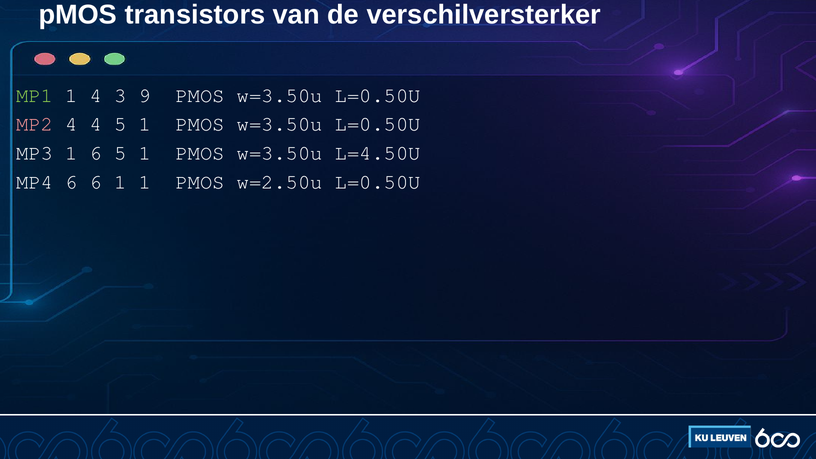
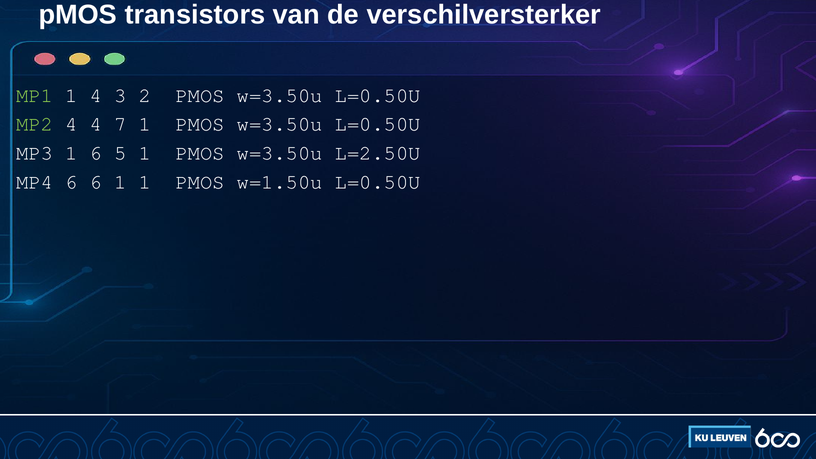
9: 9 -> 2
MP2 colour: pink -> light green
4 5: 5 -> 7
L=4.50U: L=4.50U -> L=2.50U
w=2.50u: w=2.50u -> w=1.50u
